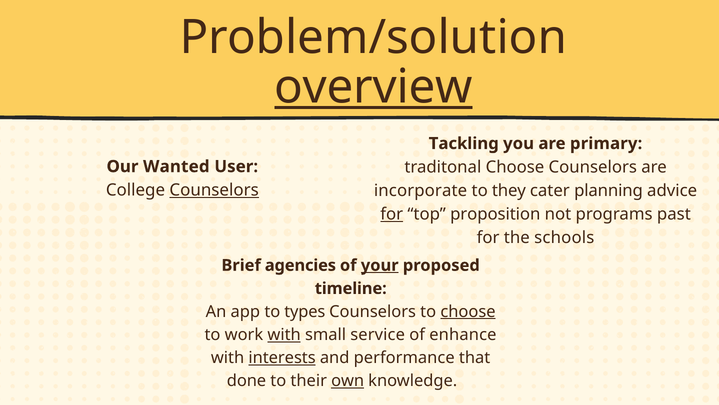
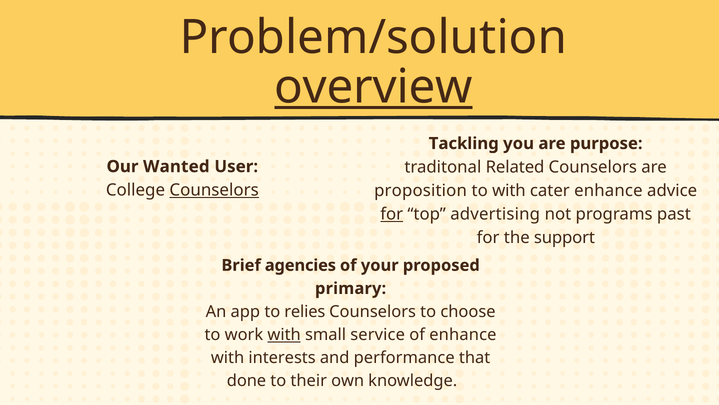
primary: primary -> purpose
traditonal Choose: Choose -> Related
incorporate: incorporate -> proposition
to they: they -> with
cater planning: planning -> enhance
proposition: proposition -> advertising
schools: schools -> support
your underline: present -> none
timeline: timeline -> primary
types: types -> relies
choose at (468, 311) underline: present -> none
interests underline: present -> none
own underline: present -> none
